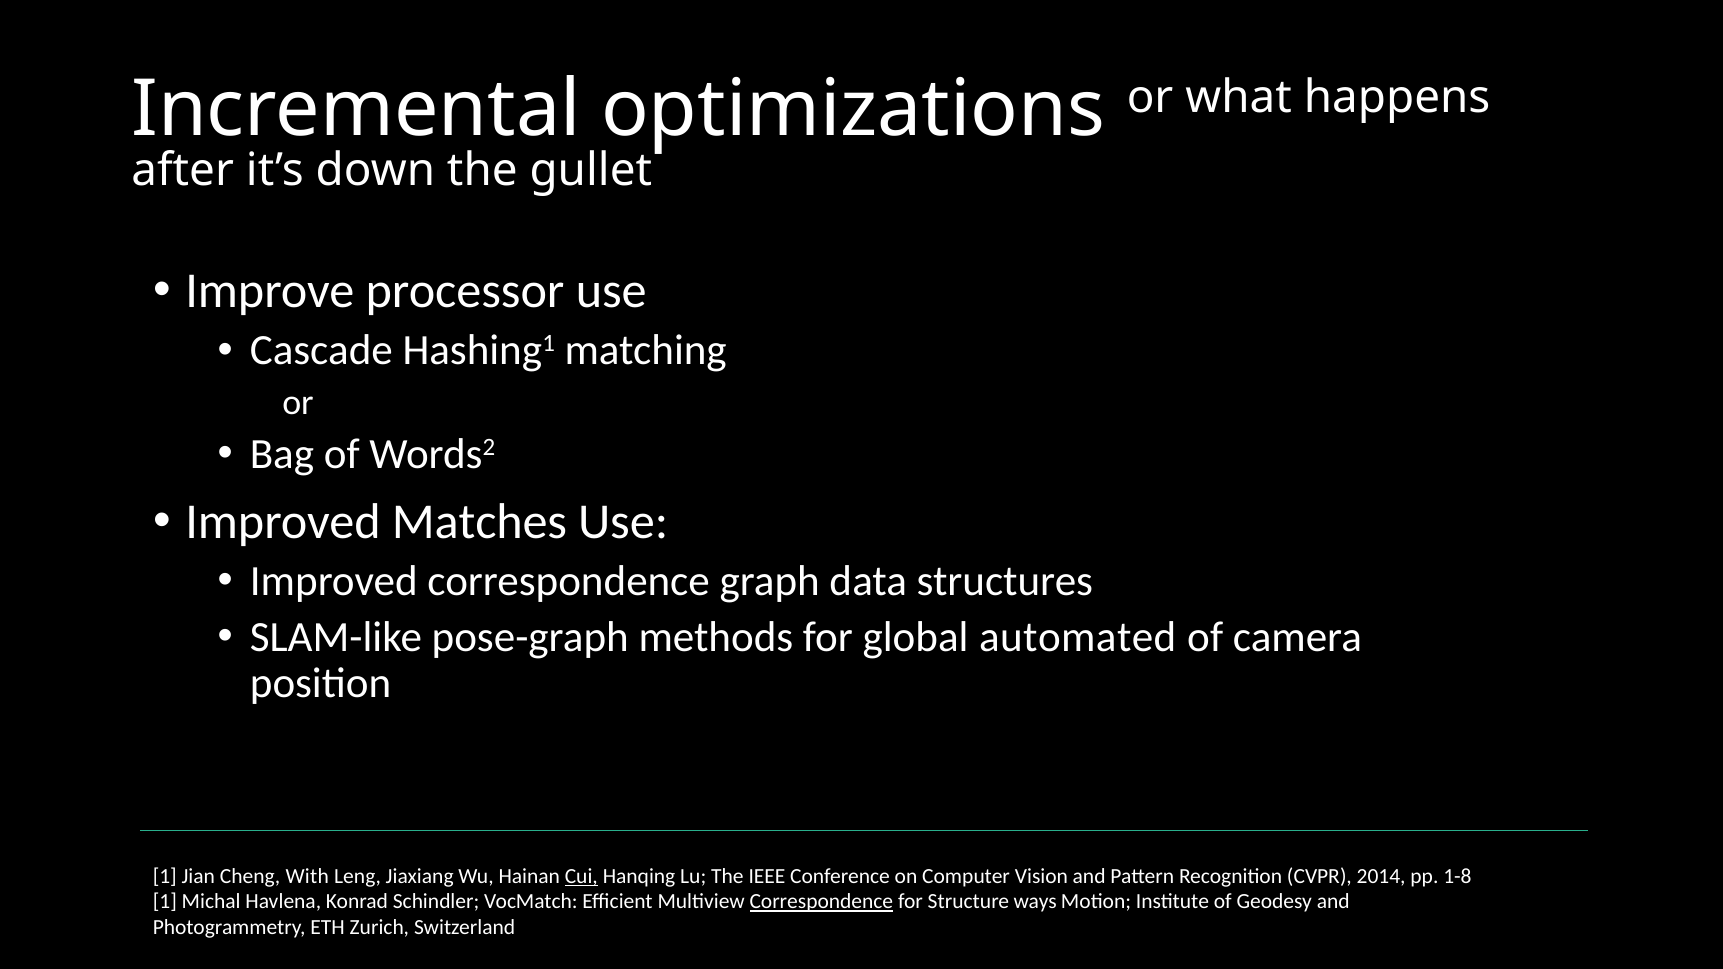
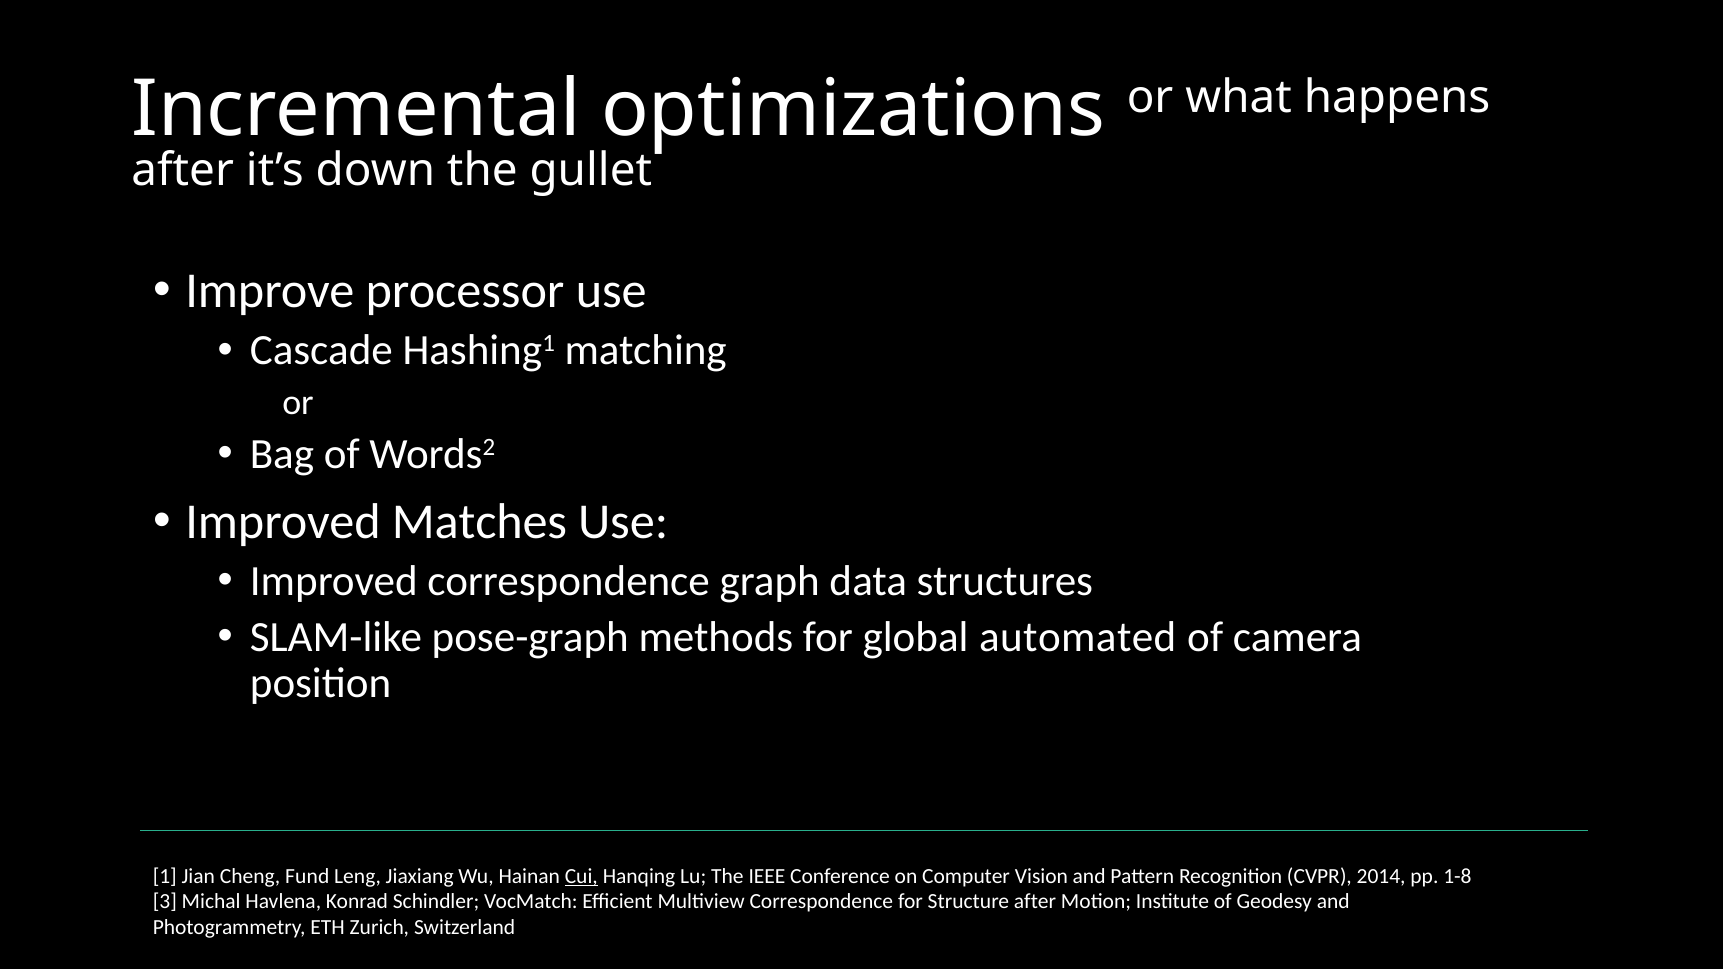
With: With -> Fund
1 at (165, 902): 1 -> 3
Correspondence at (821, 902) underline: present -> none
Structure ways: ways -> after
